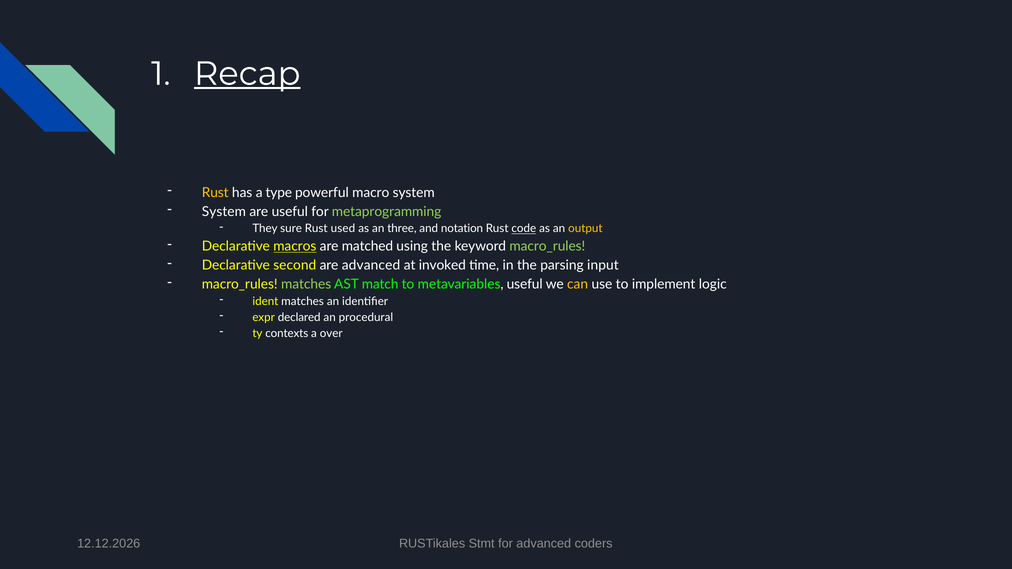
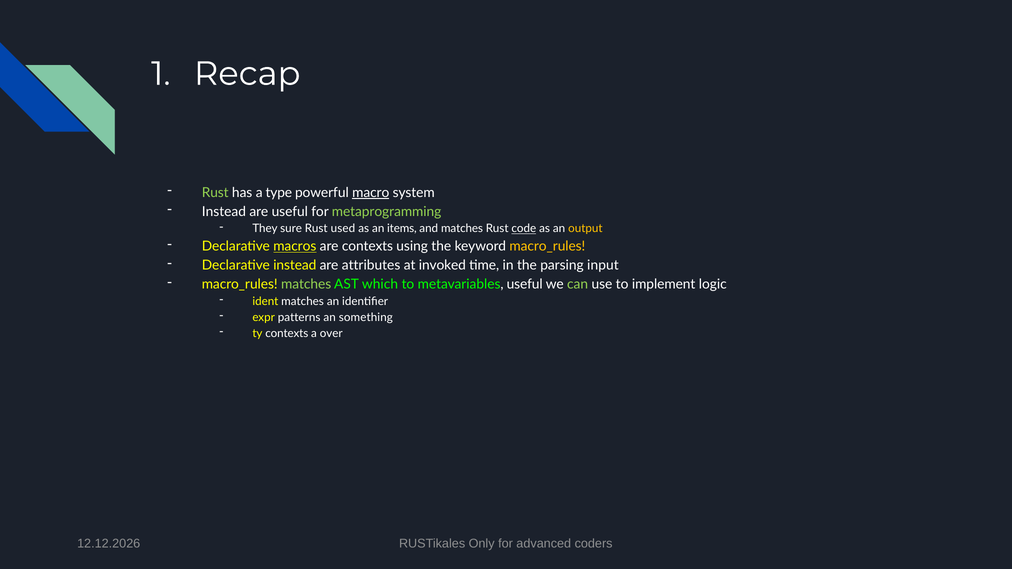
Recap underline: present -> none
Rust at (215, 193) colour: yellow -> light green
macro underline: none -> present
System at (224, 212): System -> Instead
three: three -> items
and notation: notation -> matches
are matched: matched -> contexts
macro_rules at (547, 247) colour: light green -> yellow
Declarative second: second -> instead
are advanced: advanced -> attributes
match: match -> which
can colour: yellow -> light green
declared: declared -> patterns
procedural: procedural -> something
Stmt: Stmt -> Only
